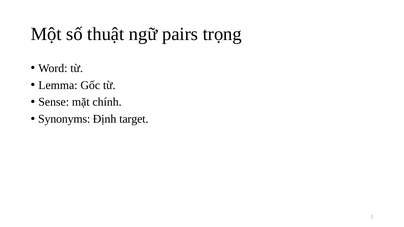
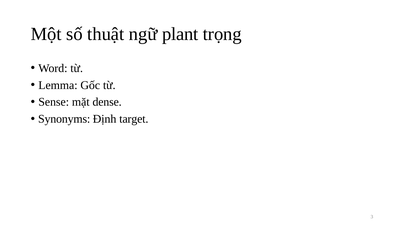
pairs: pairs -> plant
chính: chính -> dense
